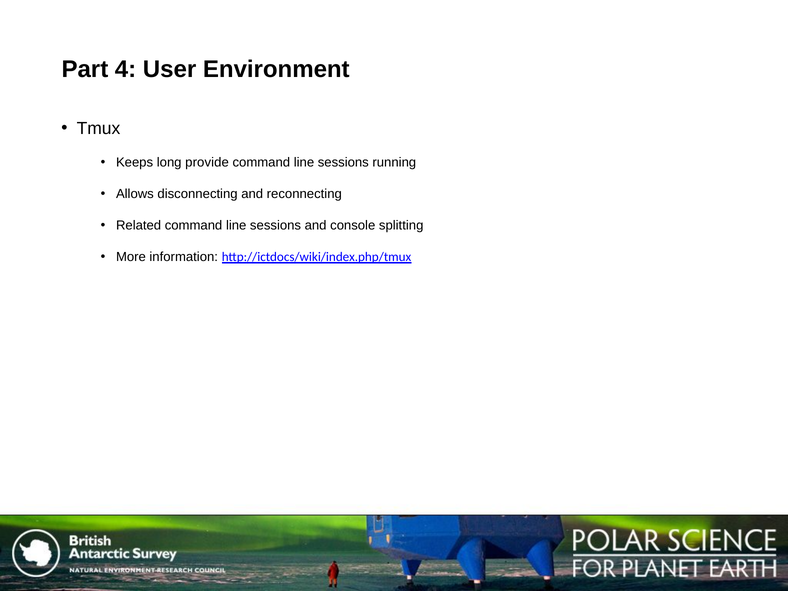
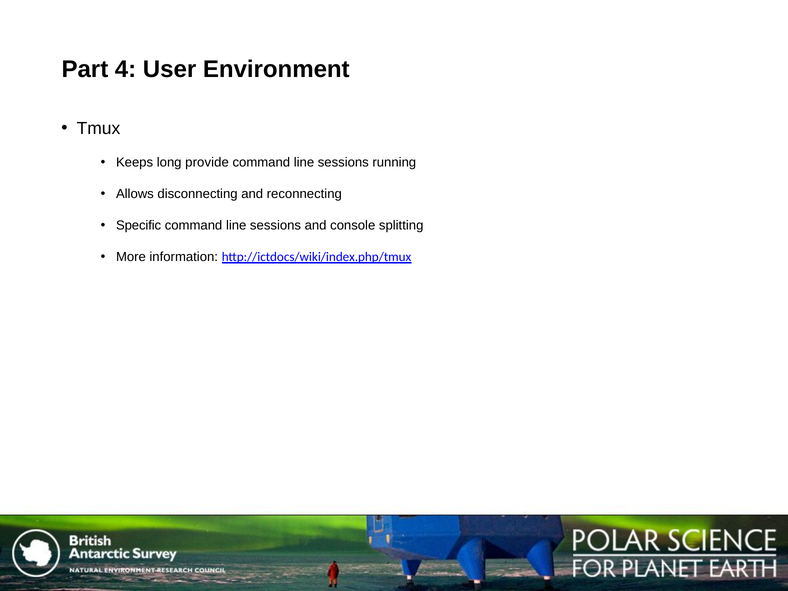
Related: Related -> Specific
